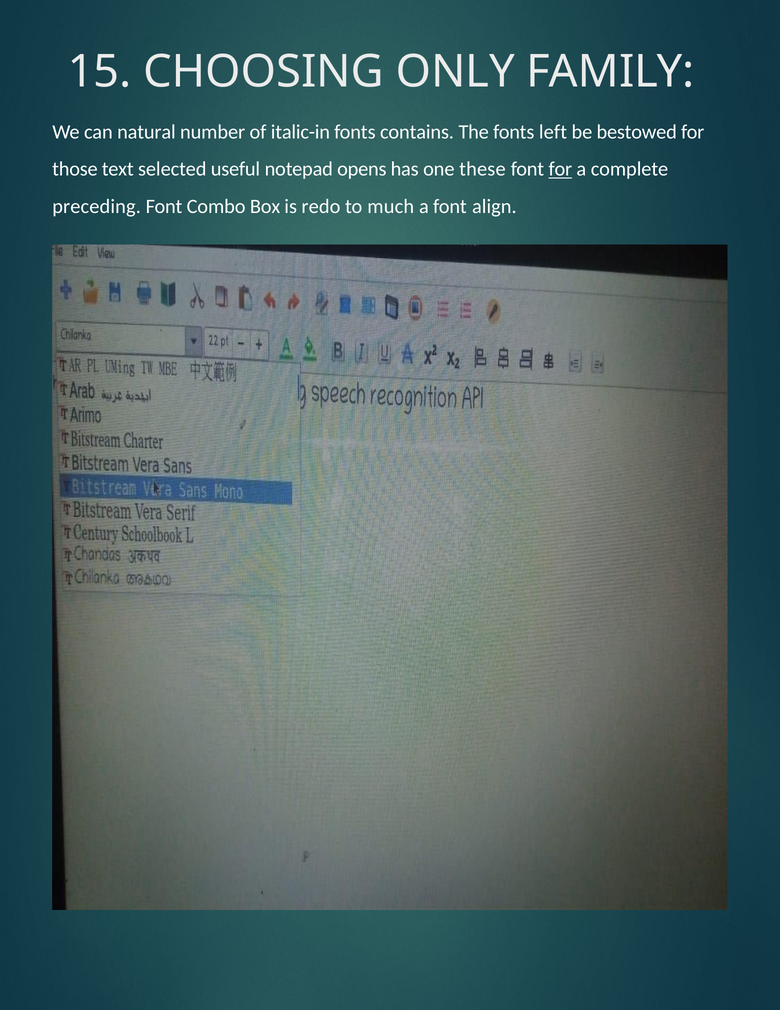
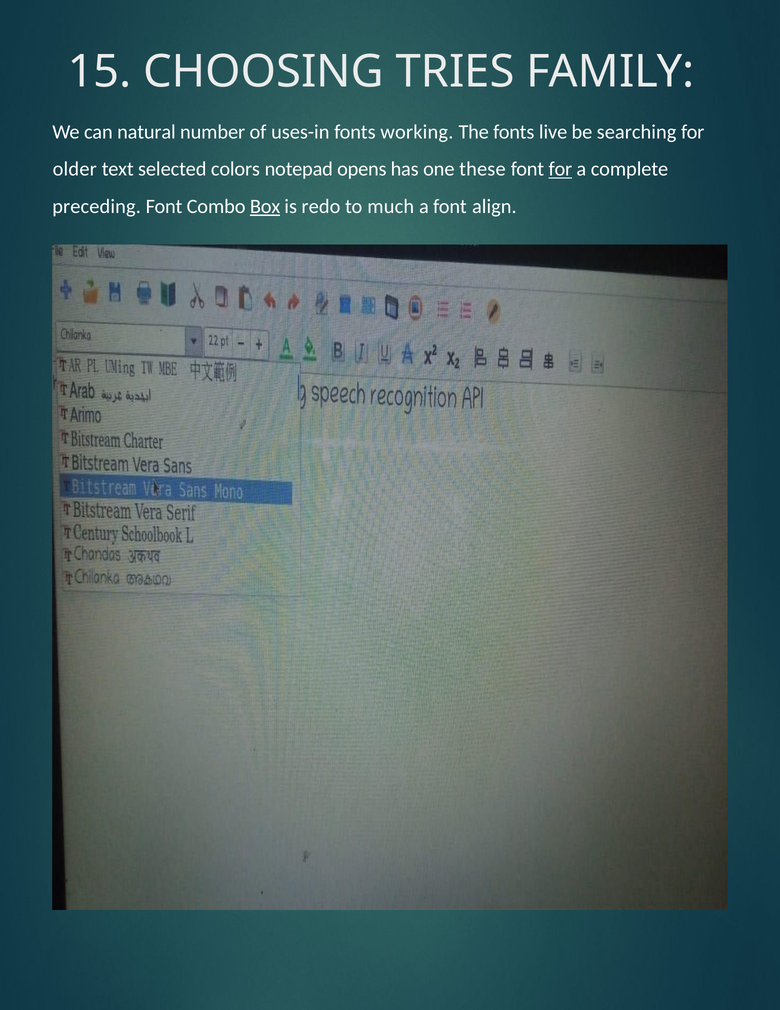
ONLY: ONLY -> TRIES
italic-in: italic-in -> uses-in
contains: contains -> working
left: left -> live
bestowed: bestowed -> searching
those: those -> older
useful: useful -> colors
Box underline: none -> present
